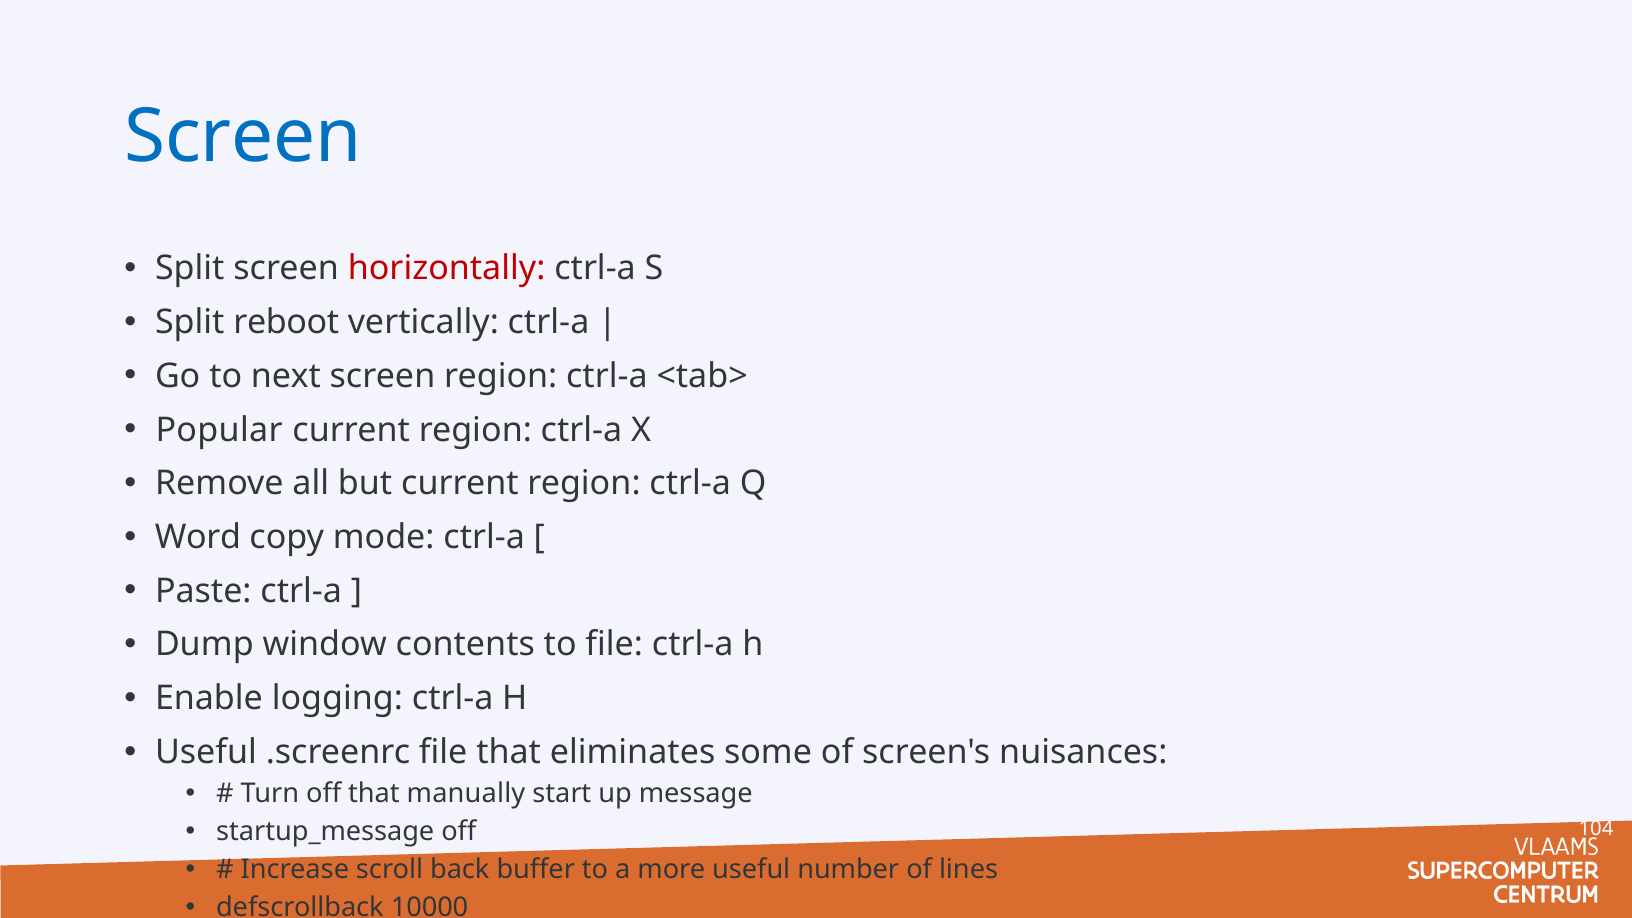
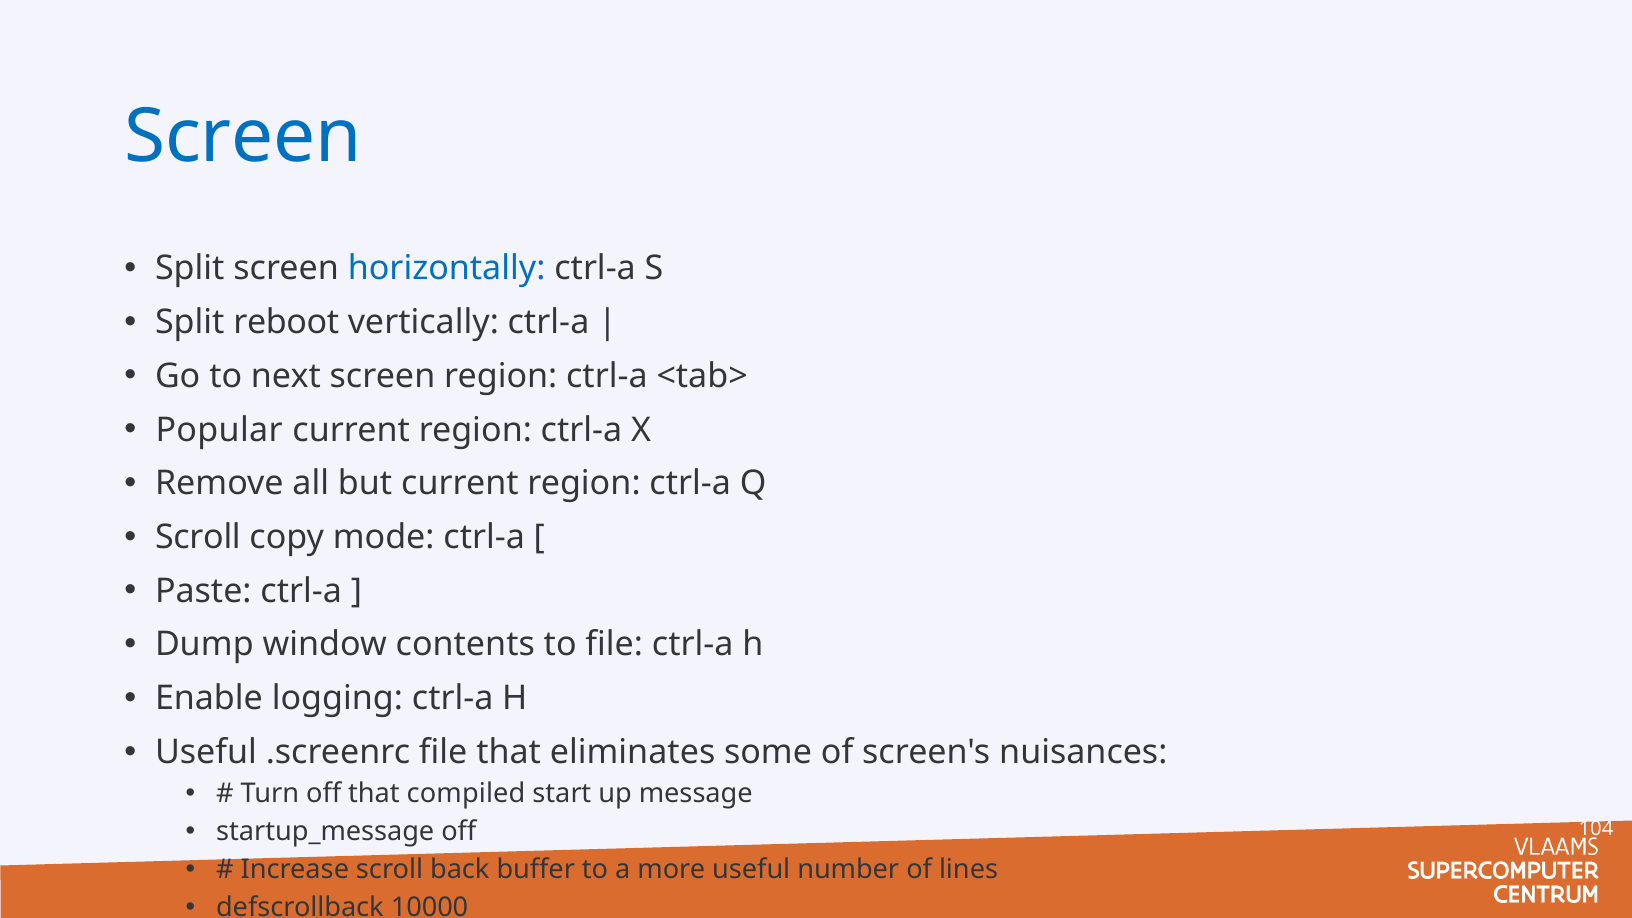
horizontally colour: red -> blue
Word at (198, 537): Word -> Scroll
manually: manually -> compiled
